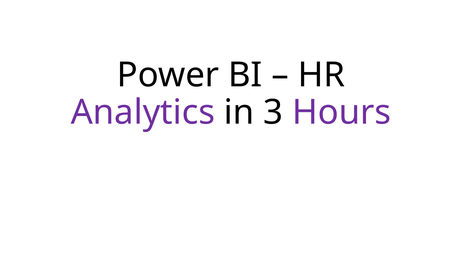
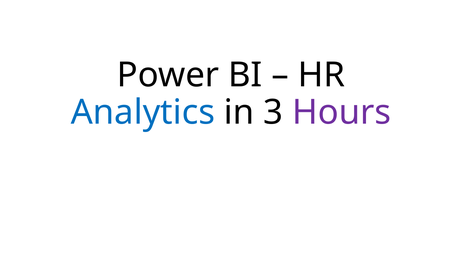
Analytics colour: purple -> blue
